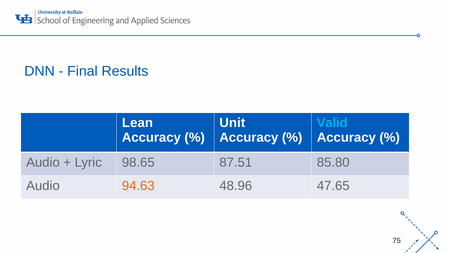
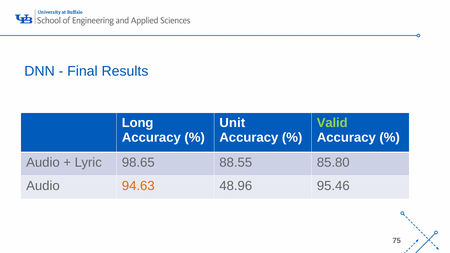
Lean: Lean -> Long
Valid colour: light blue -> light green
87.51: 87.51 -> 88.55
47.65: 47.65 -> 95.46
